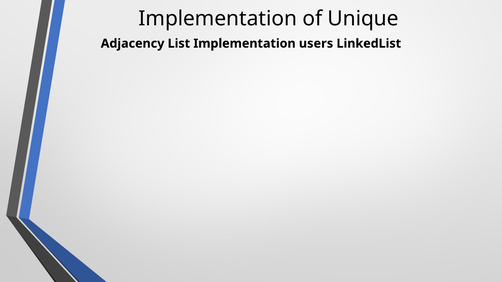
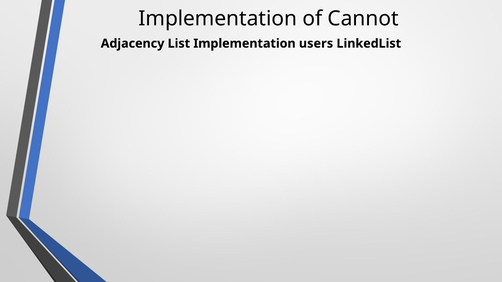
Unique: Unique -> Cannot
